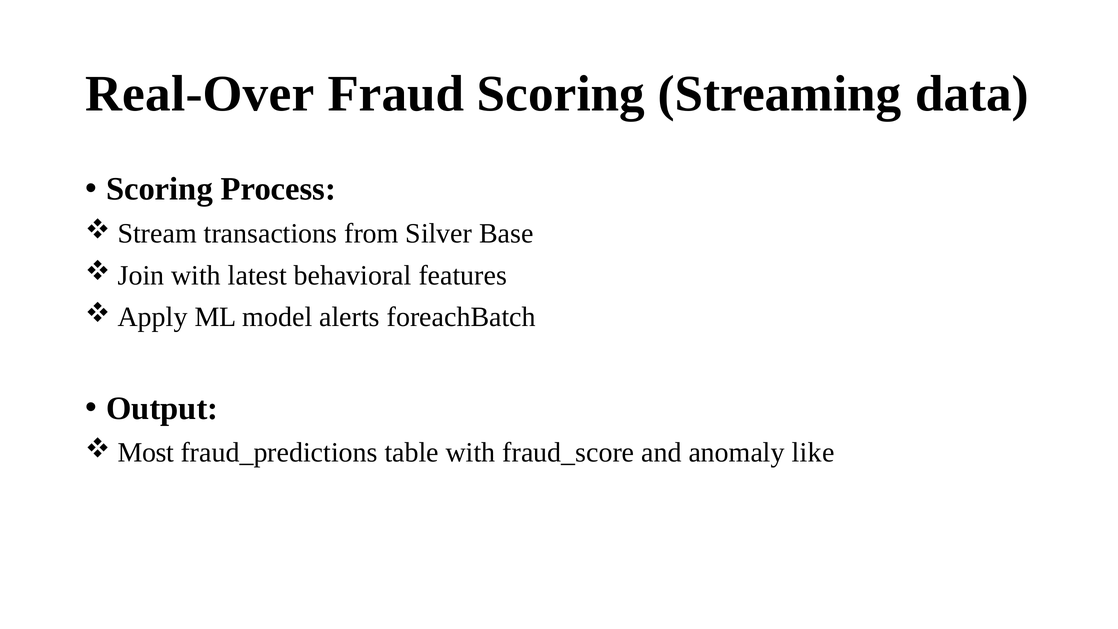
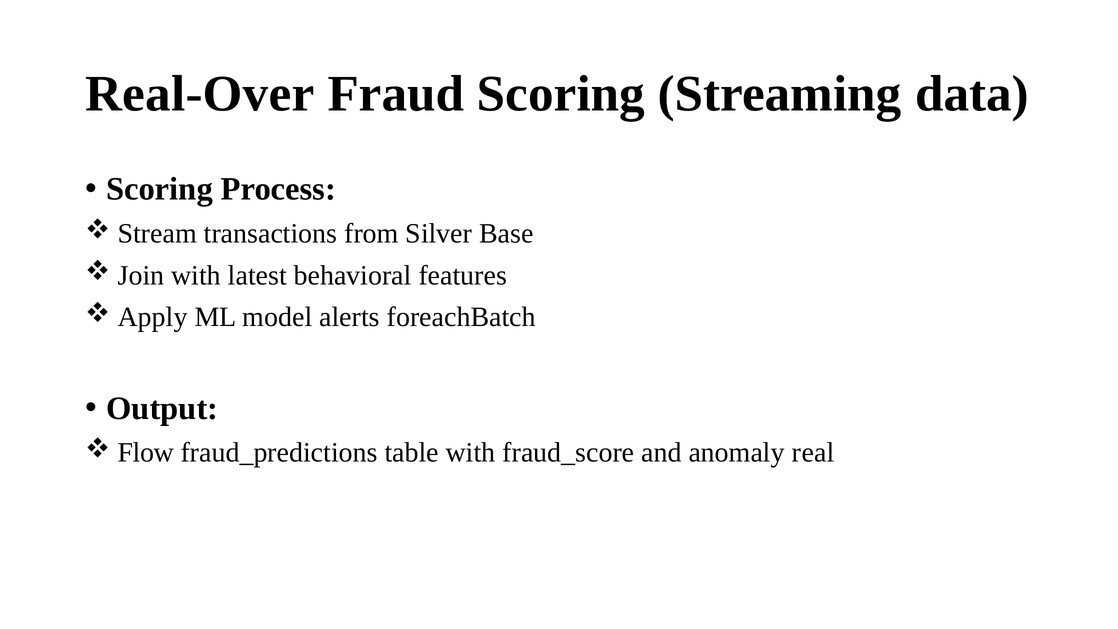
Most: Most -> Flow
like: like -> real
